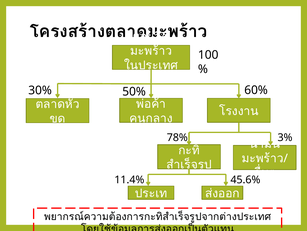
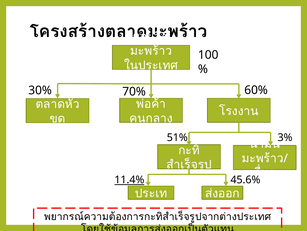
50%: 50% -> 70%
78%: 78% -> 51%
11.4% underline: none -> present
